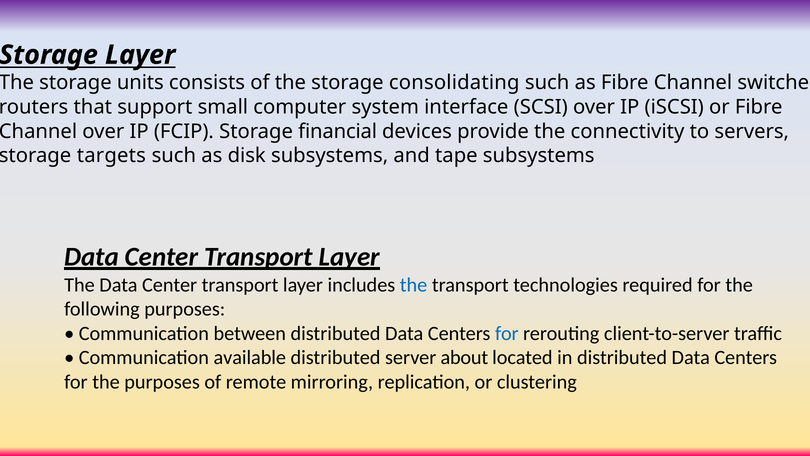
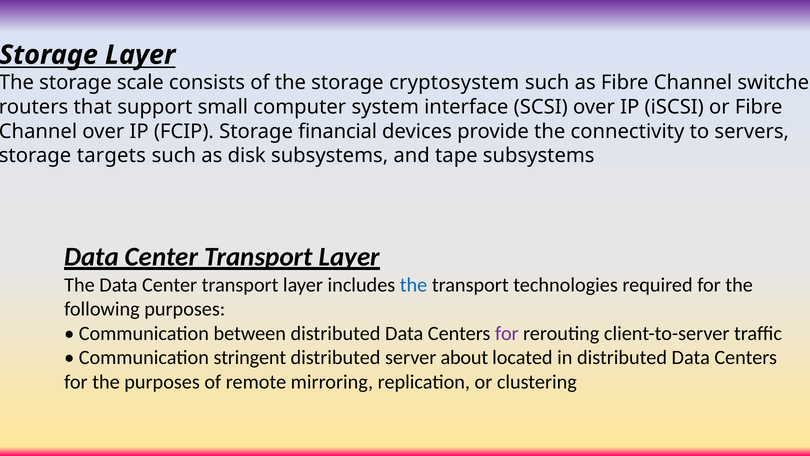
units: units -> scale
consolidating: consolidating -> cryptosystem
for at (507, 333) colour: blue -> purple
available: available -> stringent
